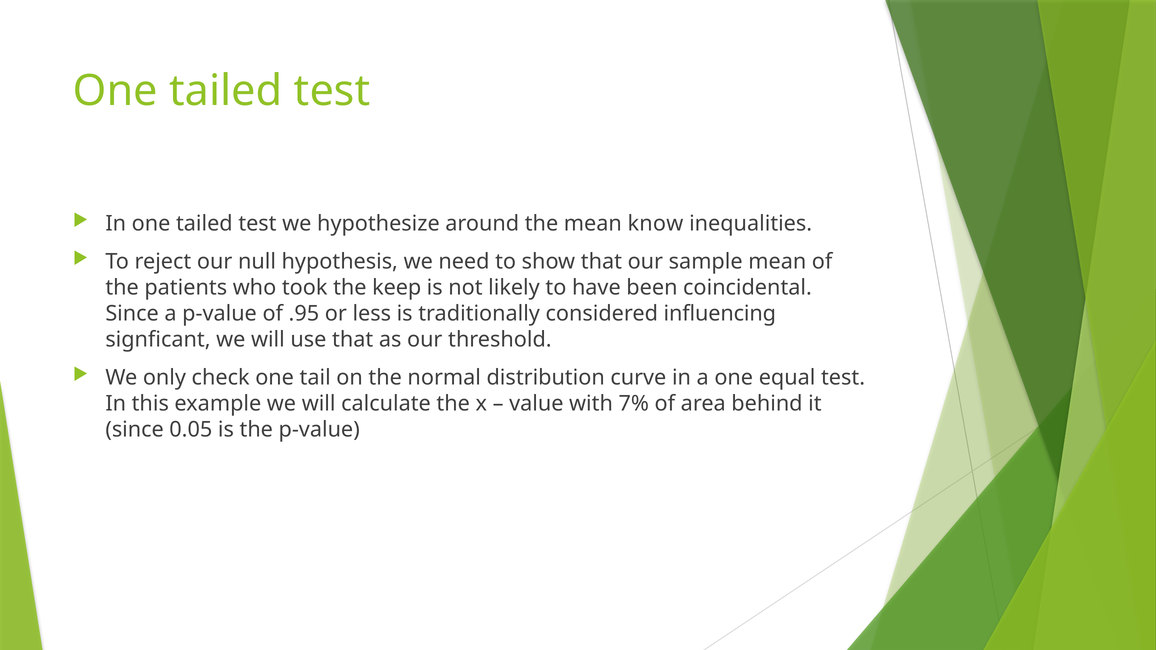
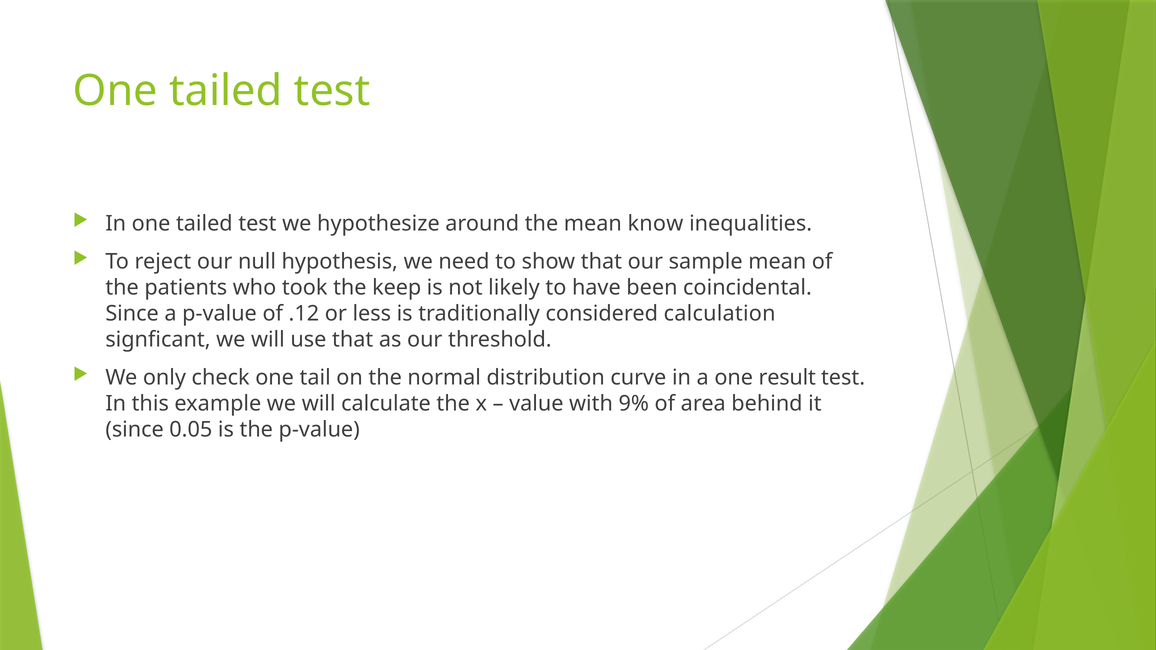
.95: .95 -> .12
influencing: influencing -> calculation
equal: equal -> result
7%: 7% -> 9%
